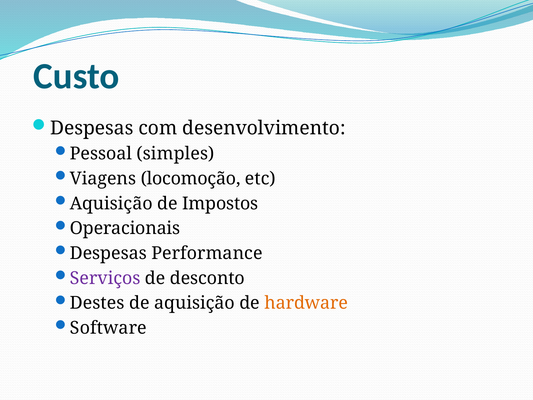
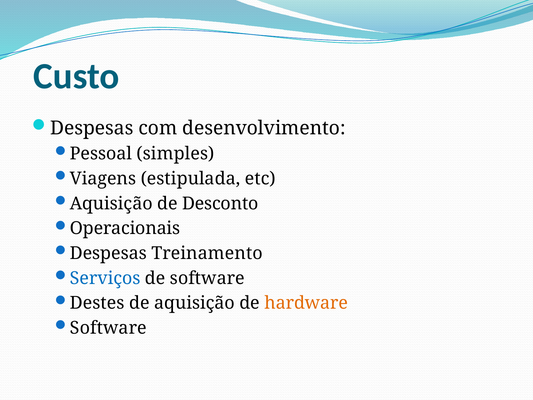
locomoção: locomoção -> estipulada
Impostos: Impostos -> Desconto
Performance: Performance -> Treinamento
Serviços colour: purple -> blue
de desconto: desconto -> software
